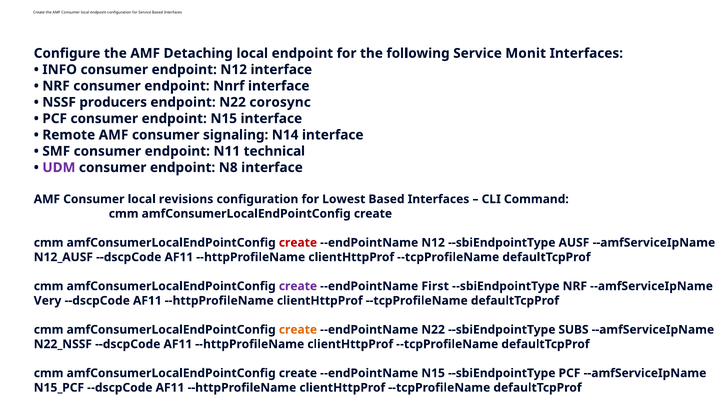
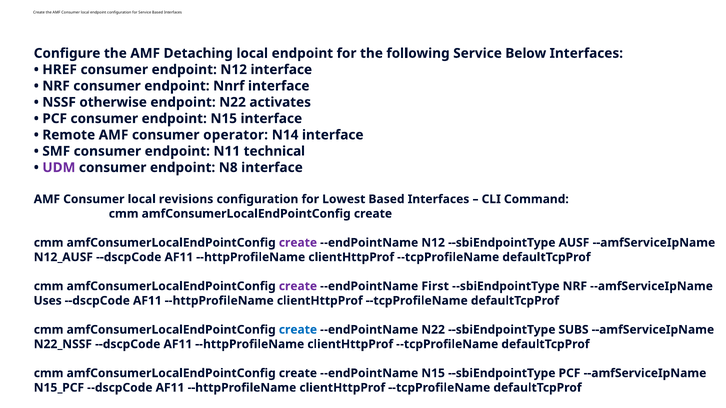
Monit: Monit -> Below
INFO: INFO -> HREF
producers: producers -> otherwise
corosync: corosync -> activates
signaling: signaling -> operator
create at (298, 243) colour: red -> purple
Very: Very -> Uses
create at (298, 330) colour: orange -> blue
